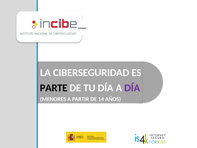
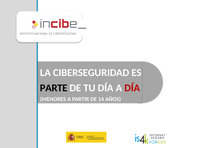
DÍA at (132, 88) colour: purple -> red
